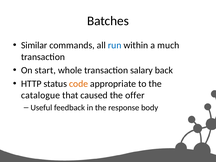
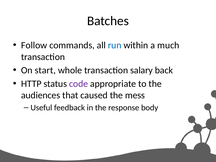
Similar: Similar -> Follow
code colour: orange -> purple
catalogue: catalogue -> audiences
offer: offer -> mess
